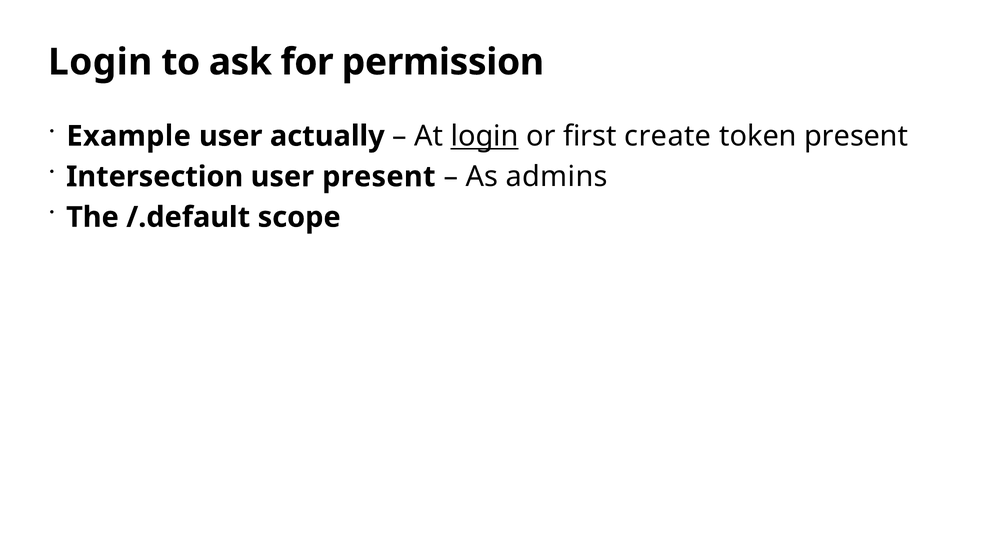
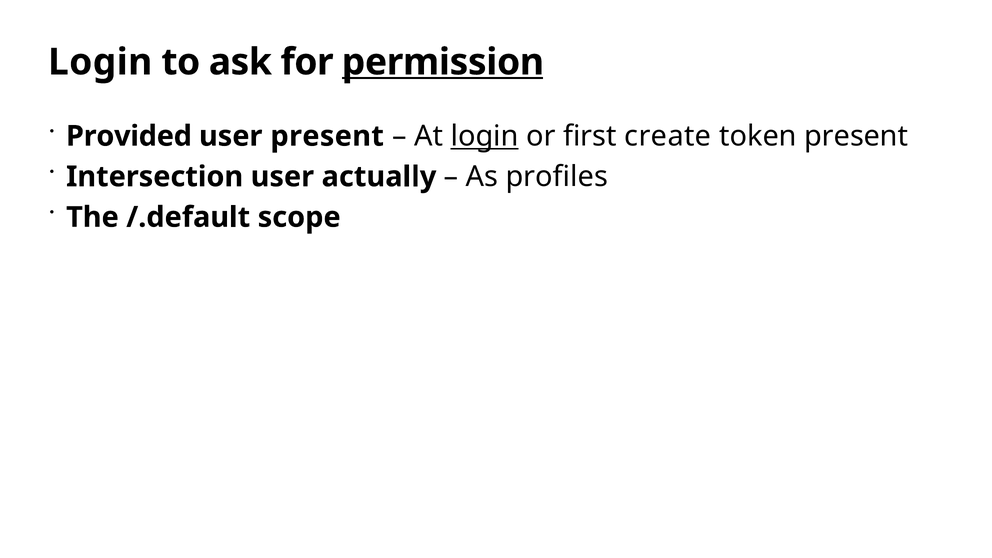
permission underline: none -> present
Example: Example -> Provided
user actually: actually -> present
user present: present -> actually
admins: admins -> profiles
